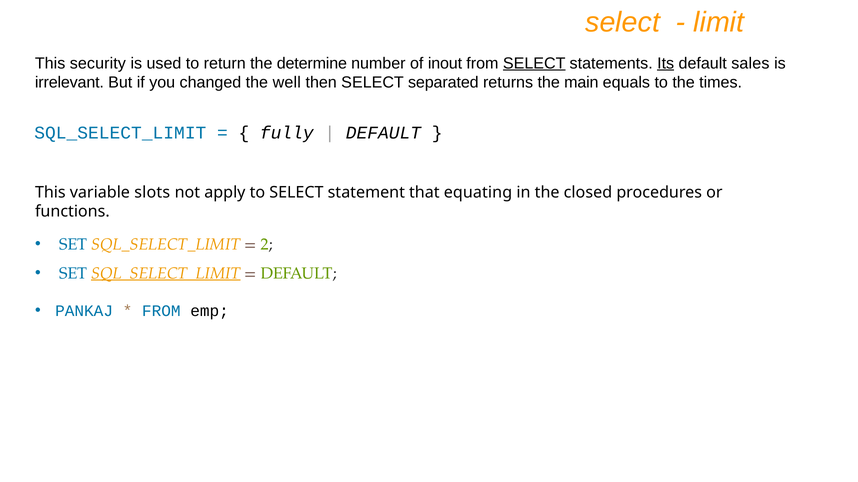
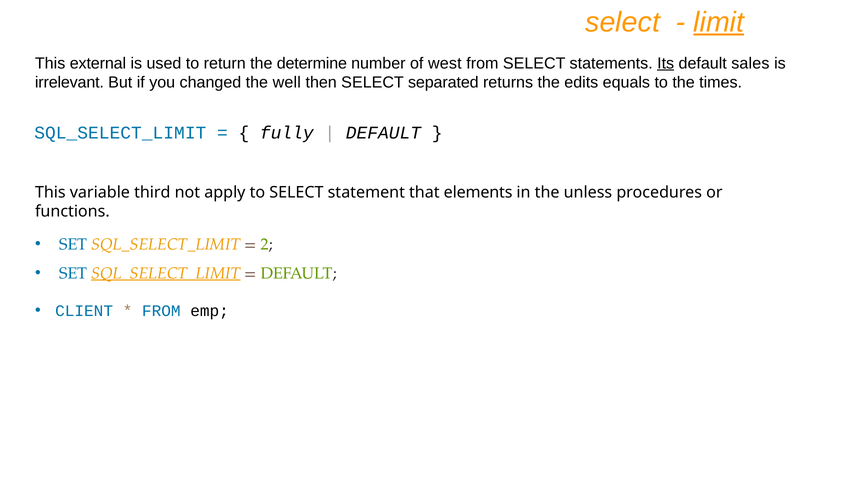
limit underline: none -> present
security: security -> external
inout: inout -> west
SELECT at (534, 63) underline: present -> none
main: main -> edits
slots: slots -> third
equating: equating -> elements
closed: closed -> unless
PANKAJ: PANKAJ -> CLIENT
